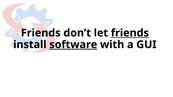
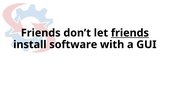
software underline: present -> none
